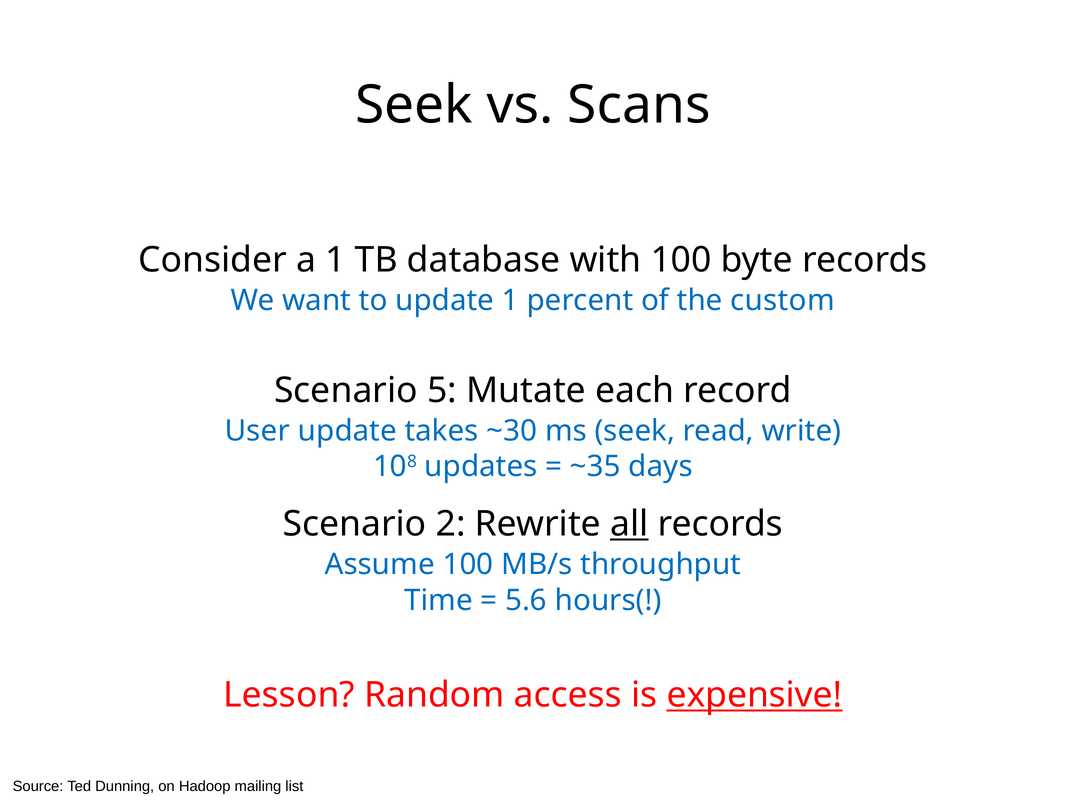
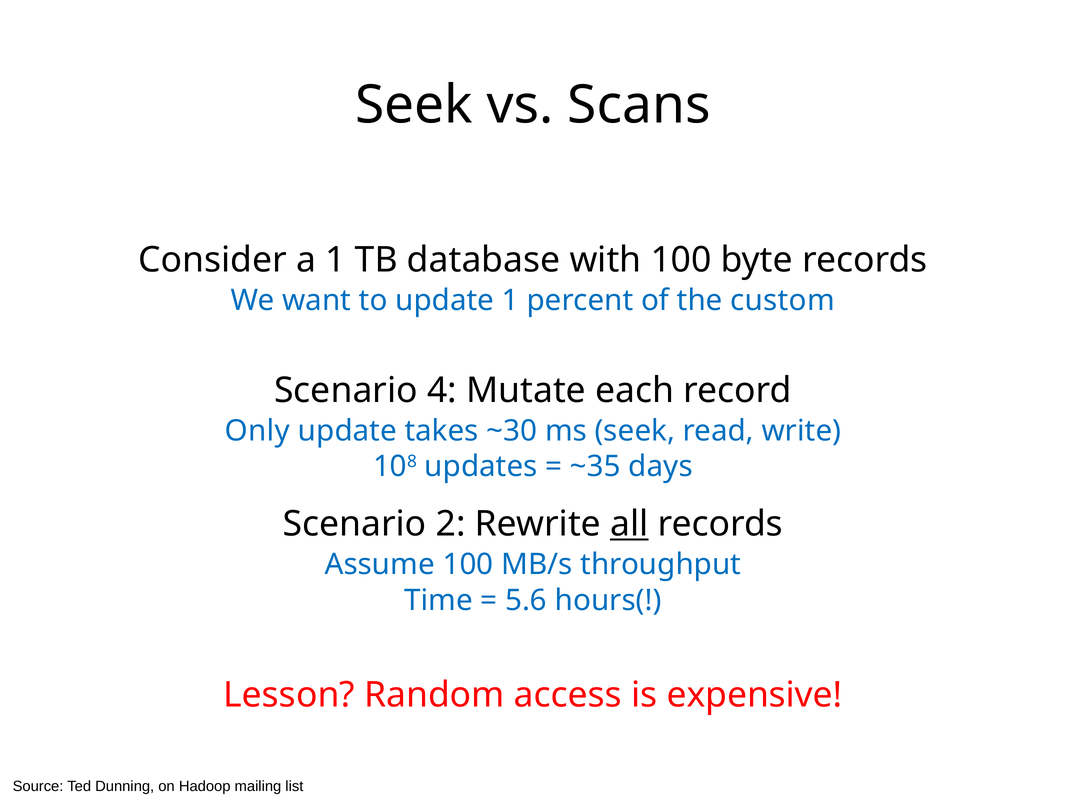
5: 5 -> 4
User: User -> Only
expensive underline: present -> none
